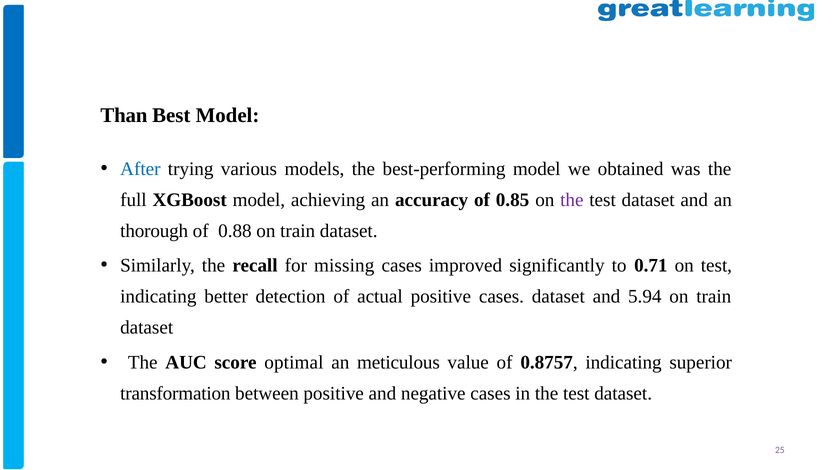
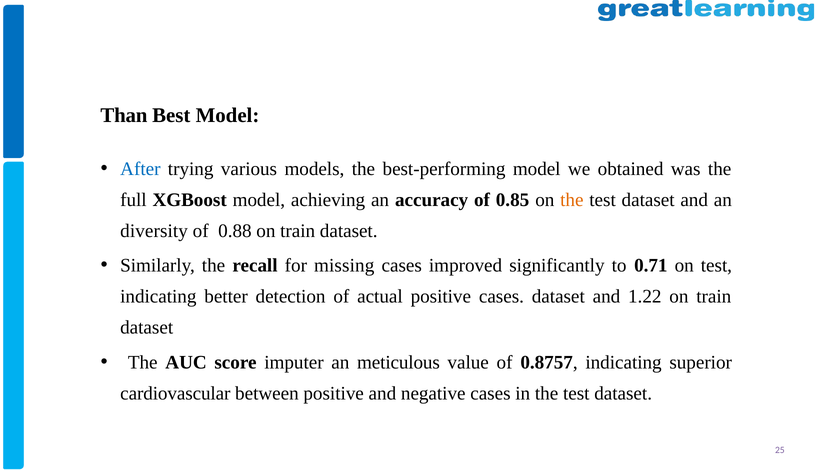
the at (572, 200) colour: purple -> orange
thorough: thorough -> diversity
5.94: 5.94 -> 1.22
optimal: optimal -> imputer
transformation: transformation -> cardiovascular
